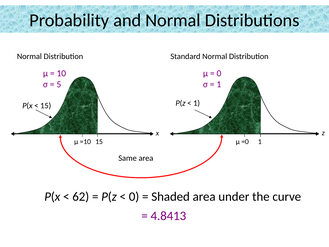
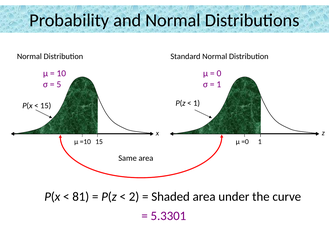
62: 62 -> 81
0 at (134, 196): 0 -> 2
4.8413: 4.8413 -> 5.3301
